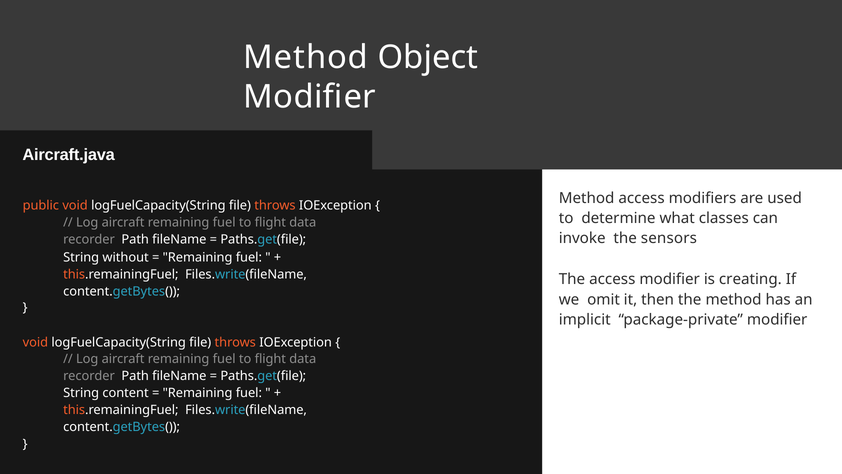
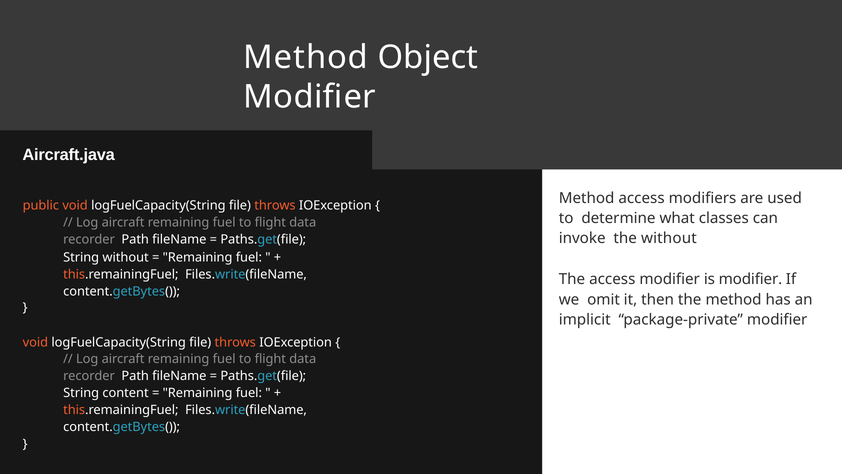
the sensors: sensors -> without
is creating: creating -> modifier
